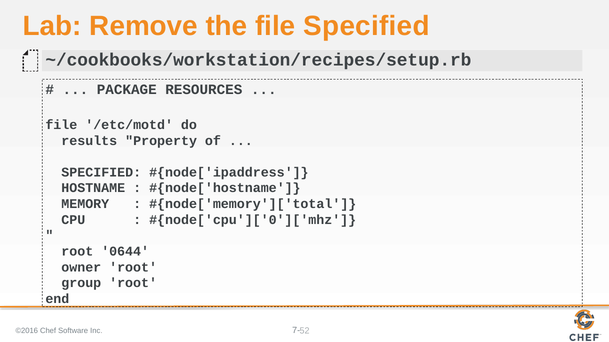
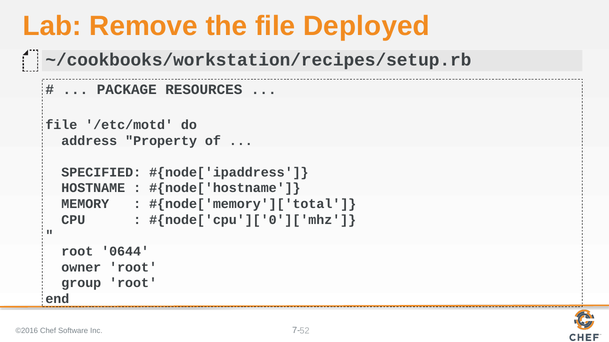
file Specified: Specified -> Deployed
results: results -> address
